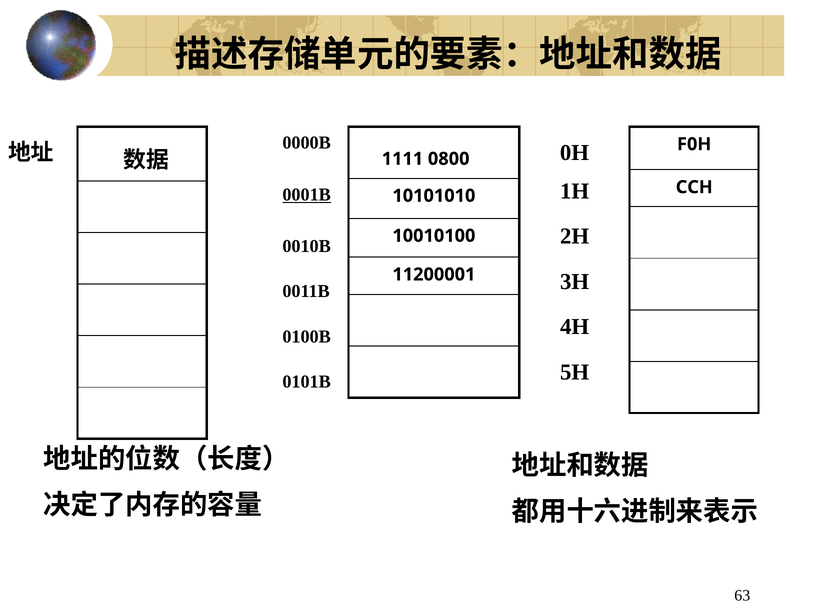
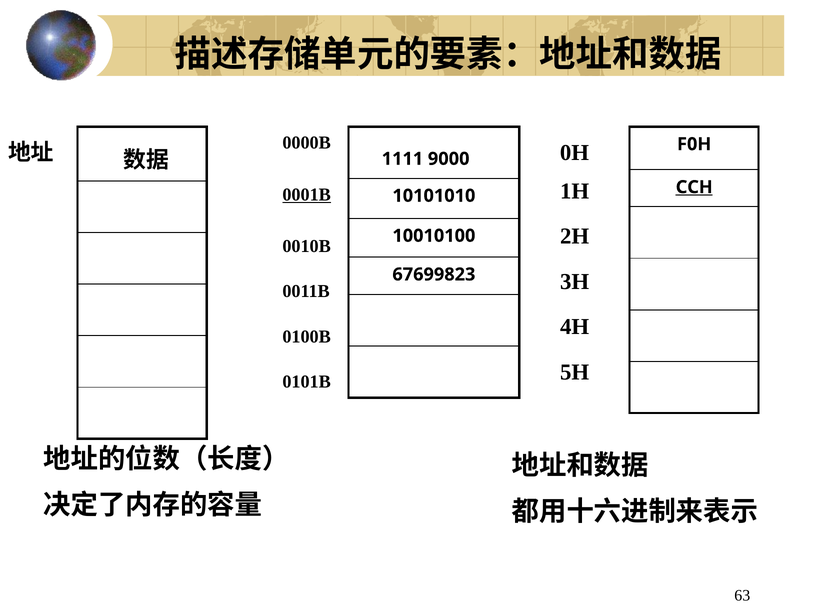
0800: 0800 -> 9000
CCH underline: none -> present
11200001: 11200001 -> 67699823
